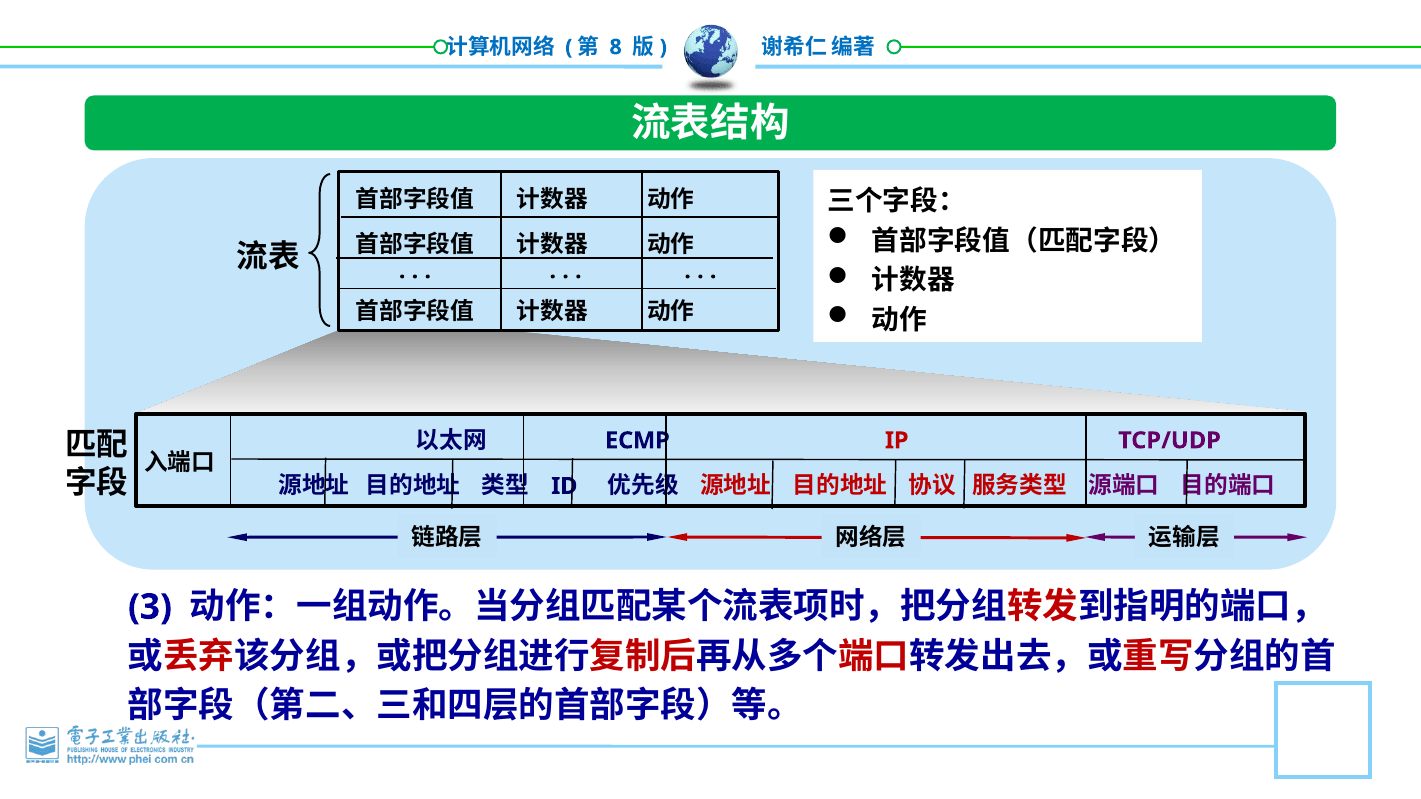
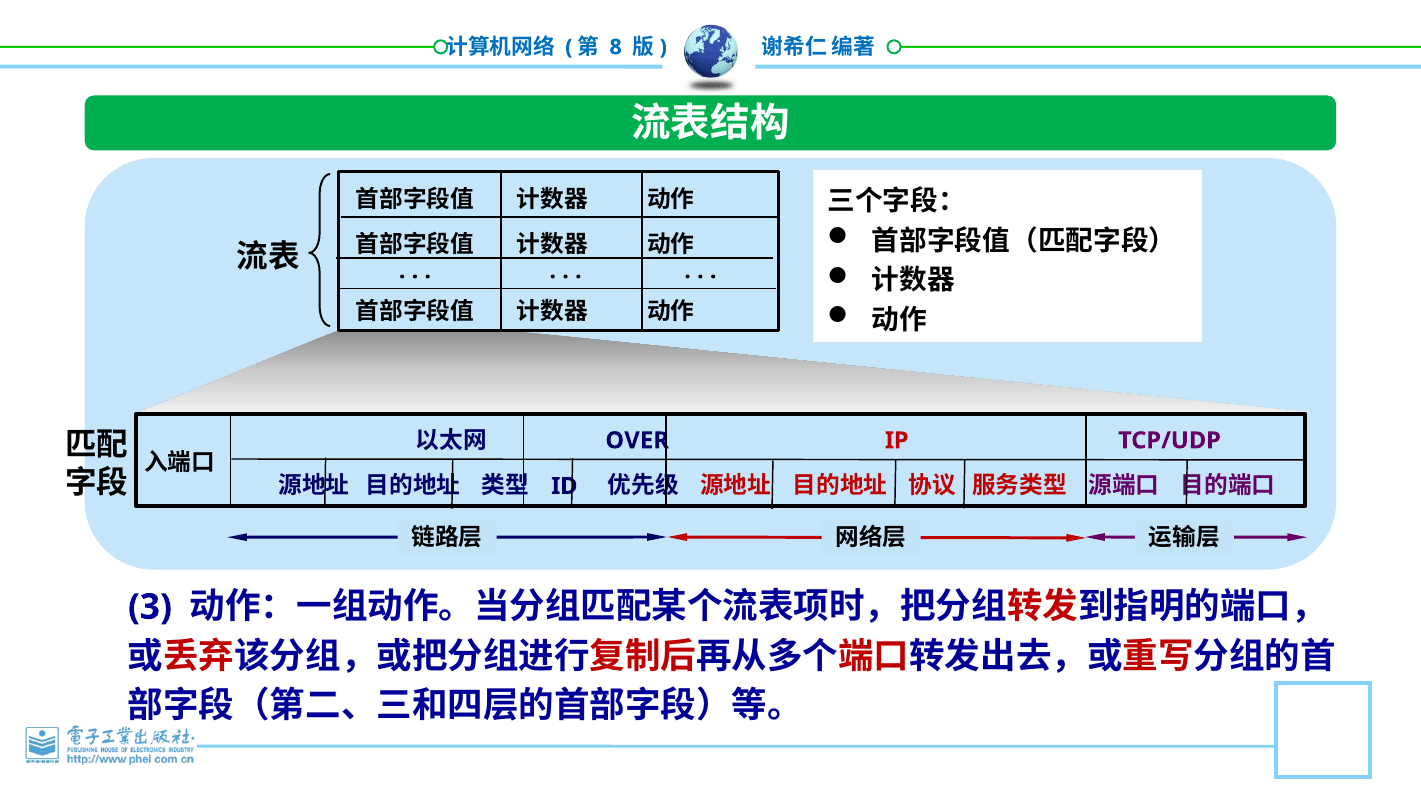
ECMP: ECMP -> OVER
